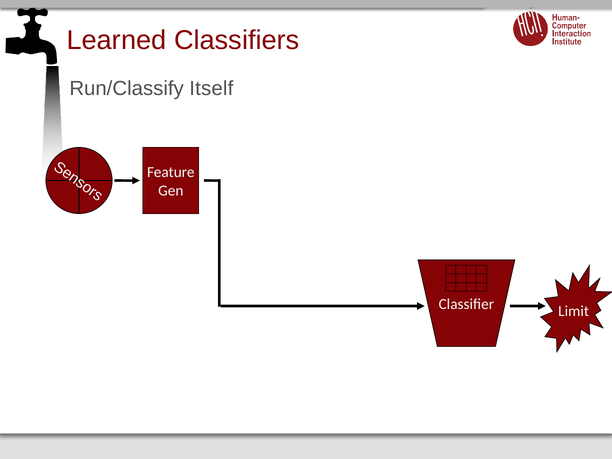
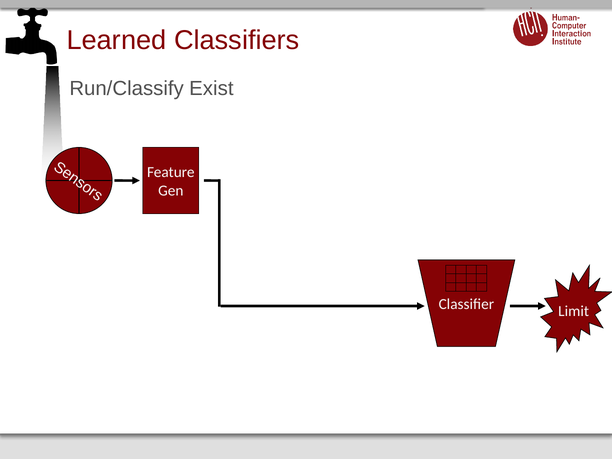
Itself: Itself -> Exist
